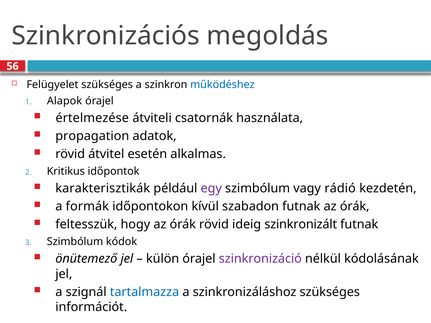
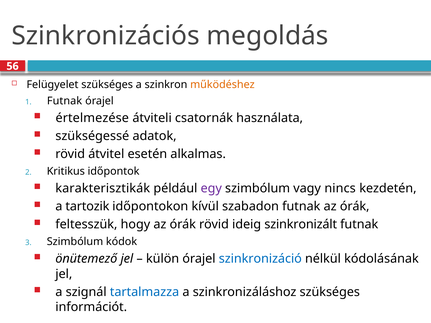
működéshez colour: blue -> orange
Alapok at (65, 101): Alapok -> Futnak
propagation: propagation -> szükségessé
rádió: rádió -> nincs
formák: formák -> tartozik
szinkronizáció colour: purple -> blue
